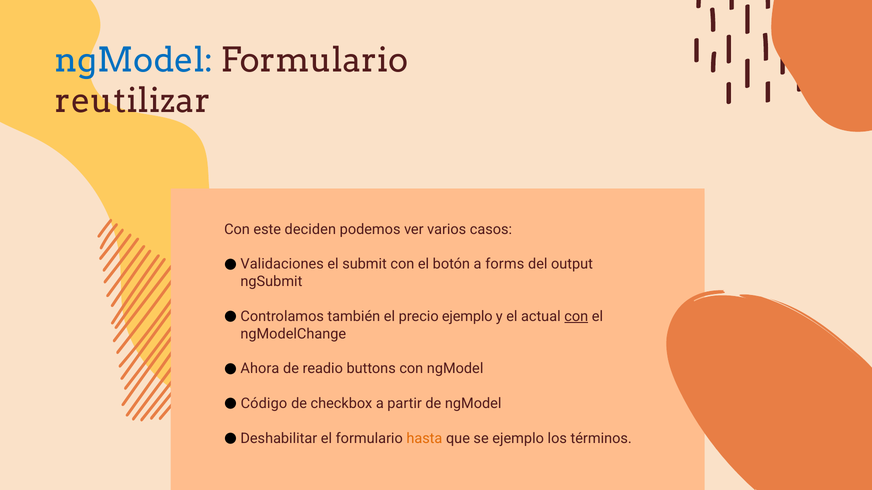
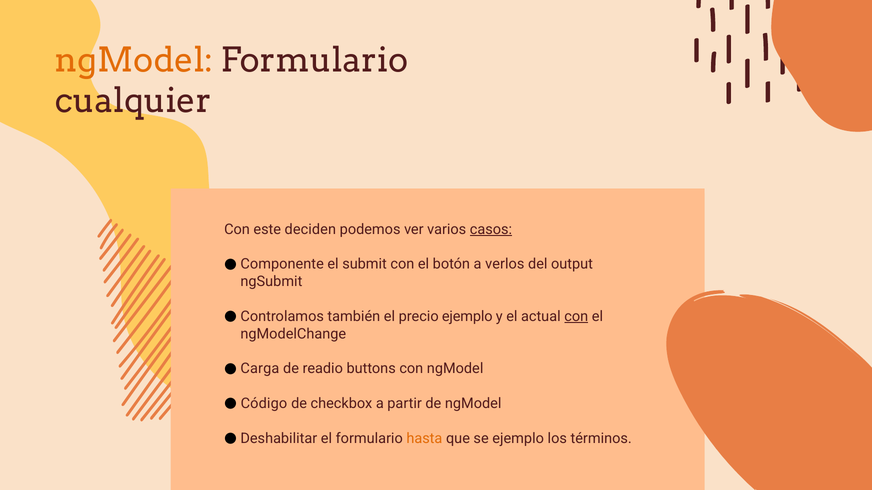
ngModel at (134, 60) colour: blue -> orange
reutilizar: reutilizar -> cualquier
casos underline: none -> present
Validaciones: Validaciones -> Componente
forms: forms -> verlos
Ahora: Ahora -> Carga
